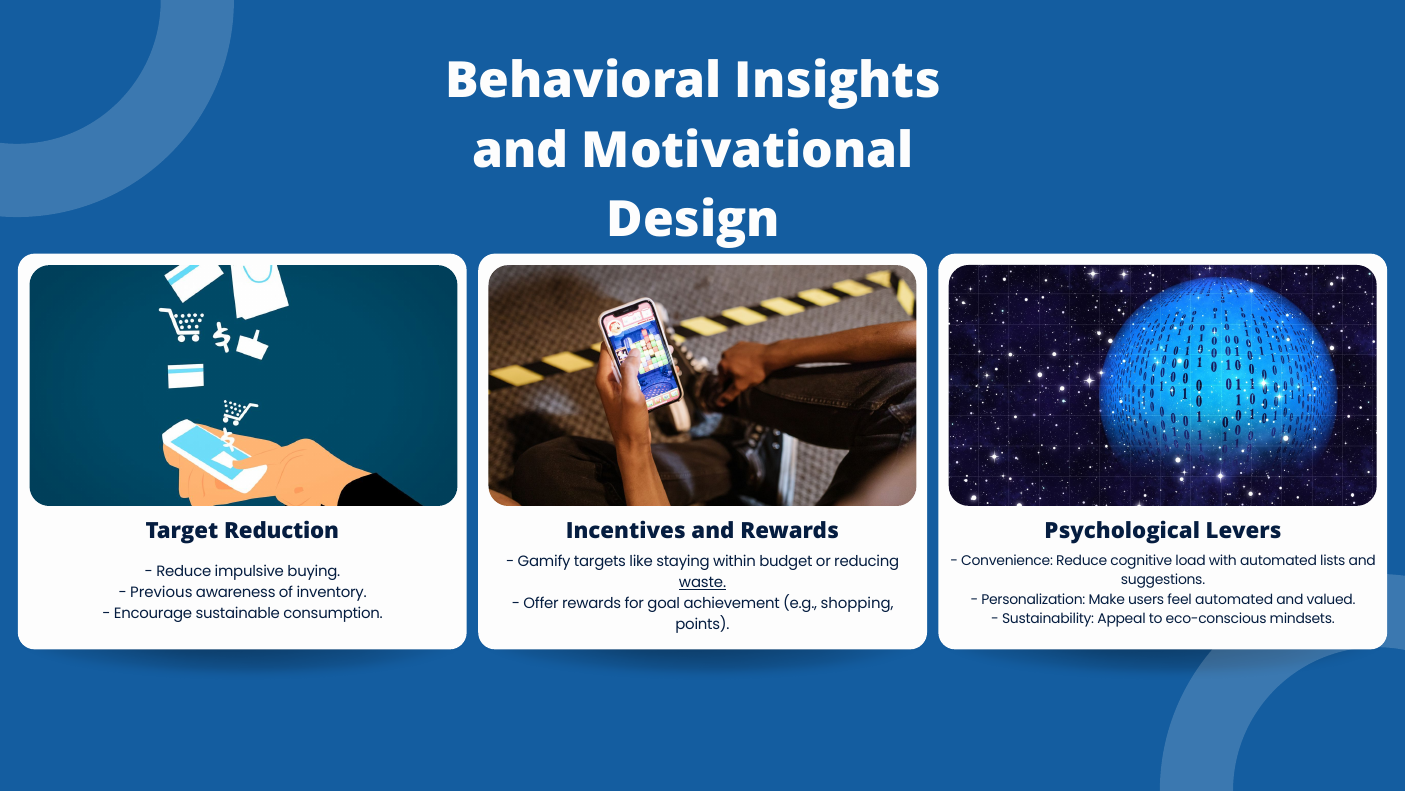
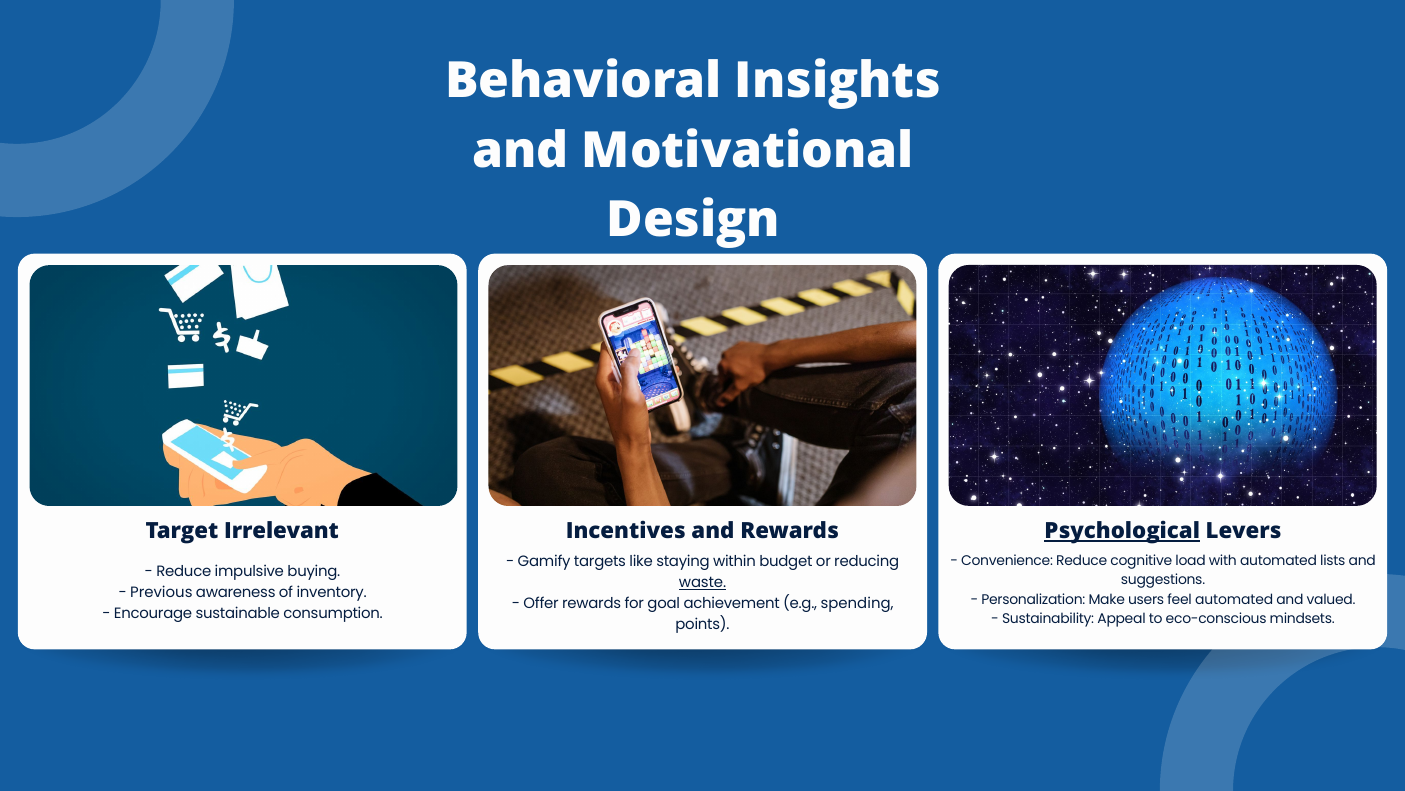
Reduction: Reduction -> Irrelevant
Psychological underline: none -> present
shopping: shopping -> spending
